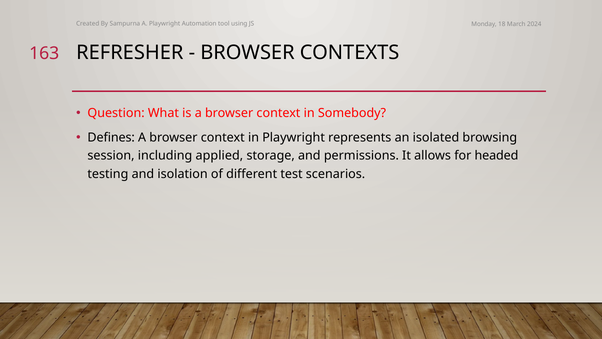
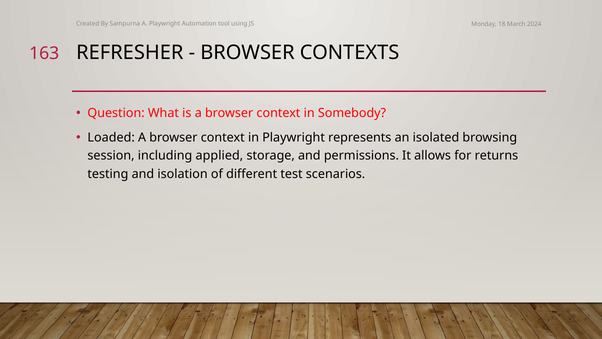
Defines: Defines -> Loaded
headed: headed -> returns
